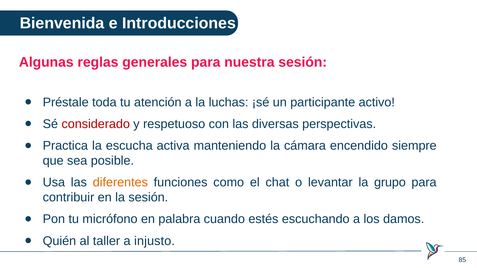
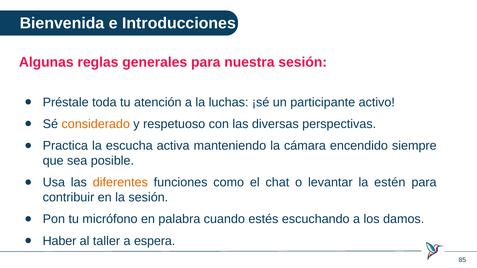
considerado colour: red -> orange
grupo: grupo -> estén
Quién: Quién -> Haber
injusto: injusto -> espera
